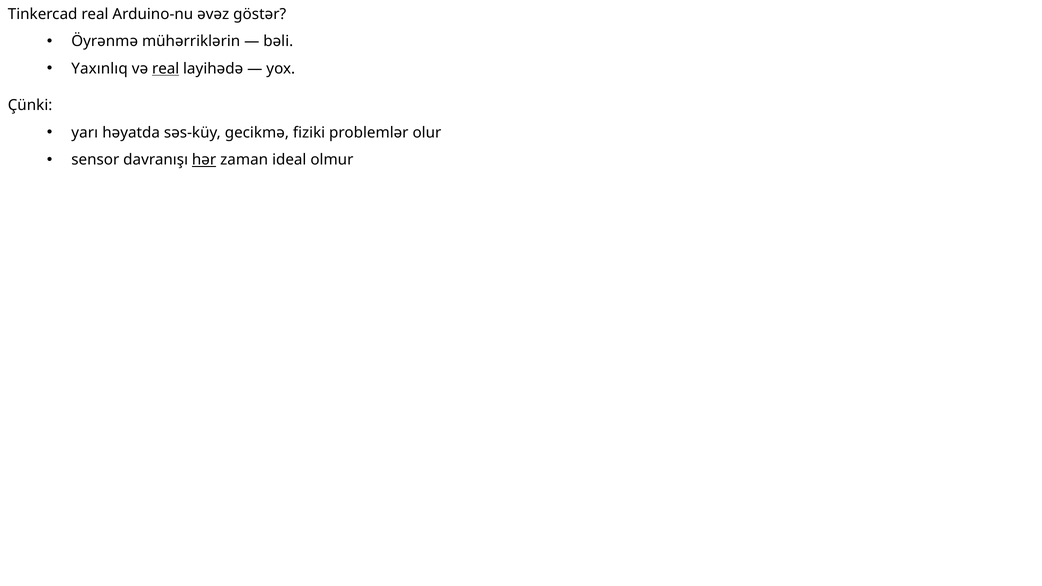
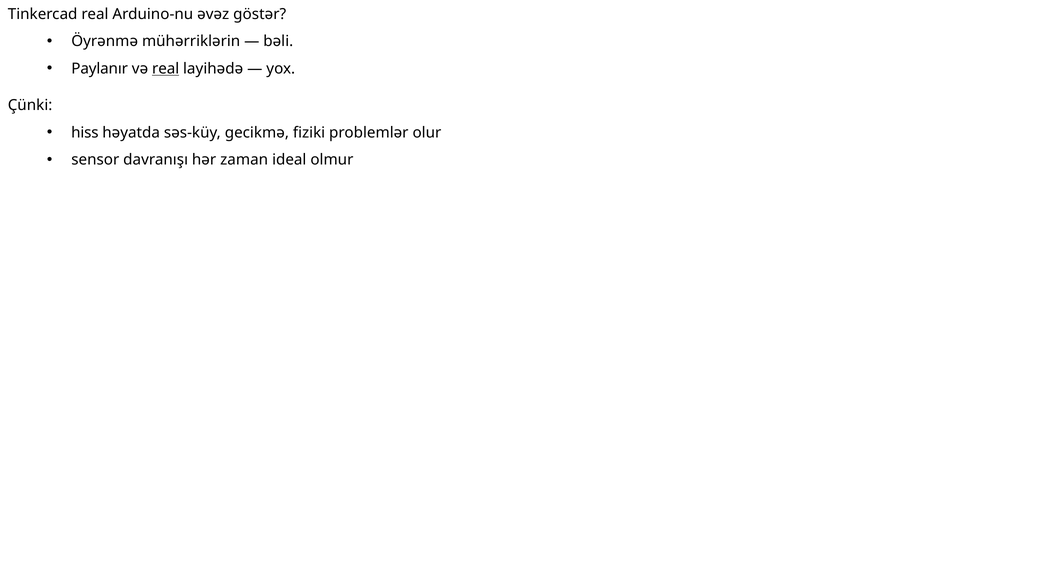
Yaxınlıq: Yaxınlıq -> Paylanır
yarı: yarı -> hiss
hər underline: present -> none
